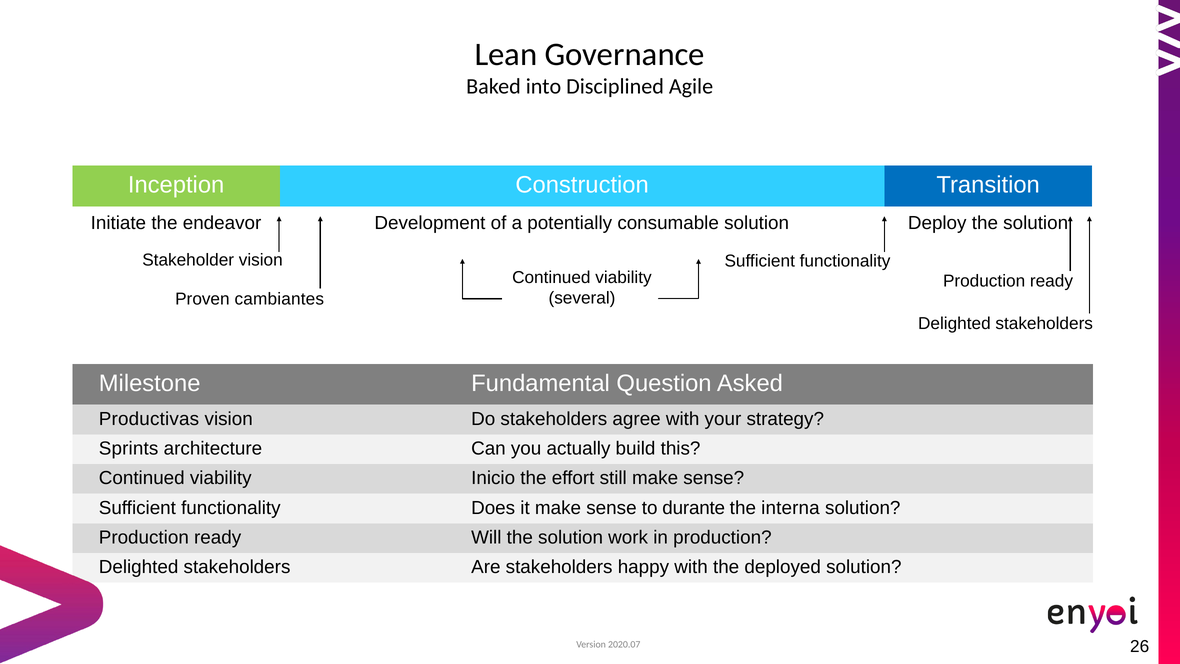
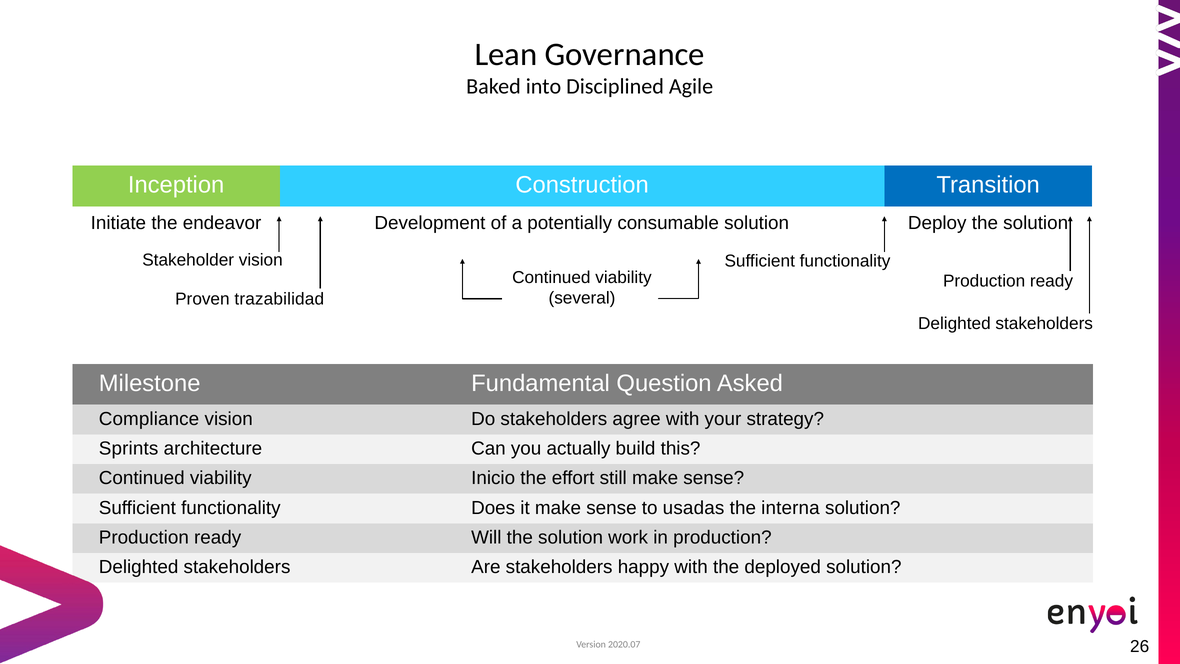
cambiantes: cambiantes -> trazabilidad
Productivas: Productivas -> Compliance
durante: durante -> usadas
